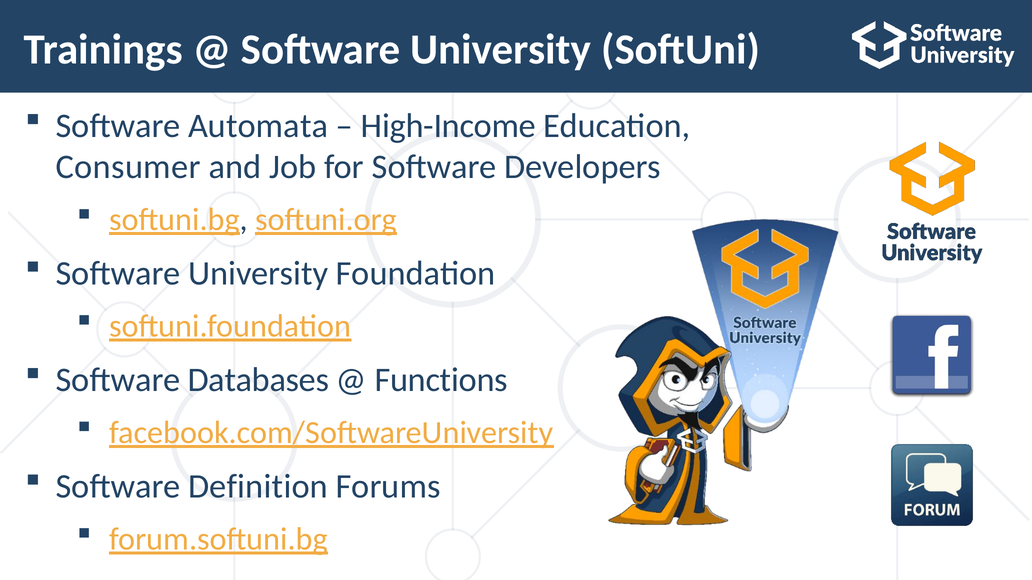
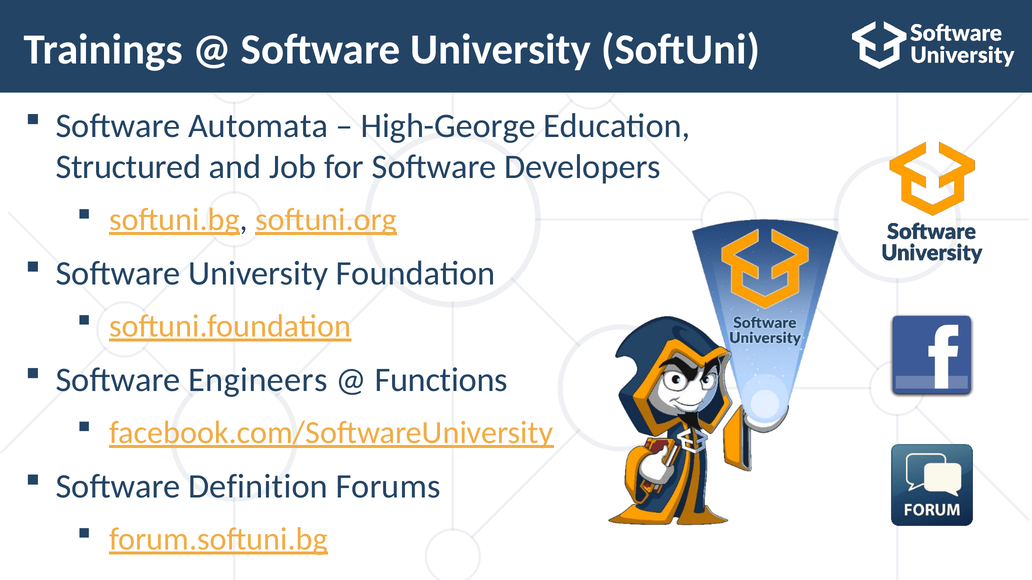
High-Income: High-Income -> High-George
Consumer: Consumer -> Structured
Databases: Databases -> Engineers
